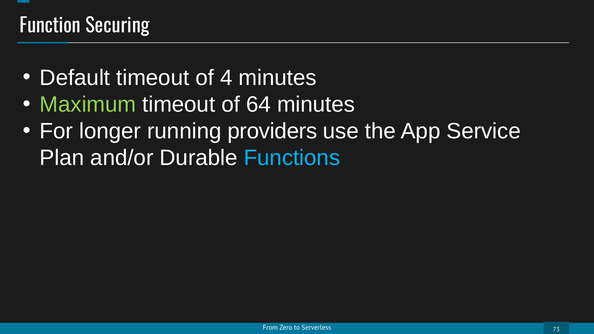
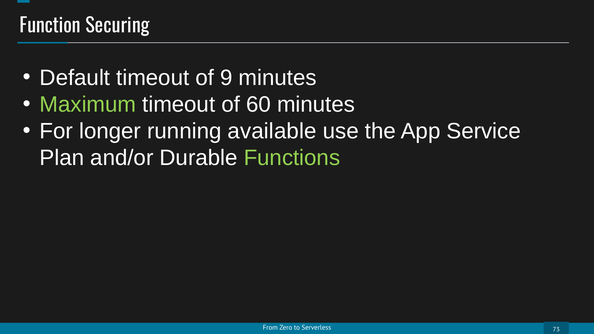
4: 4 -> 9
64: 64 -> 60
providers: providers -> available
Functions colour: light blue -> light green
